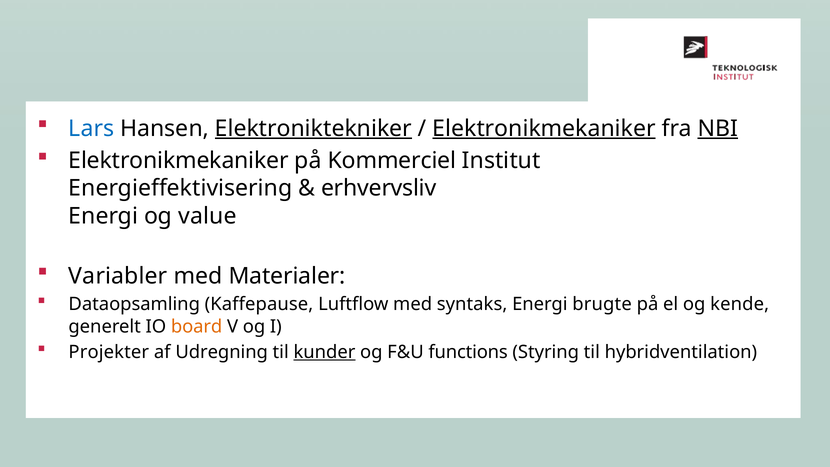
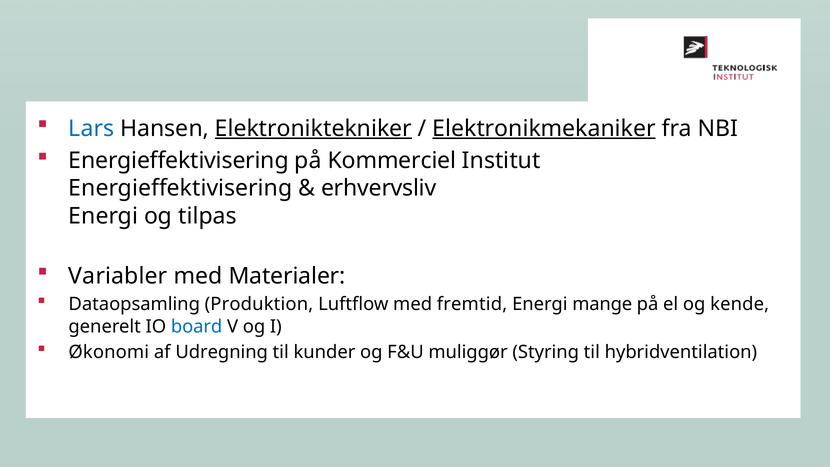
NBI underline: present -> none
Elektronikmekaniker at (179, 161): Elektronikmekaniker -> Energieffektivisering
value: value -> tilpas
Kaffepause: Kaffepause -> Produktion
syntaks: syntaks -> fremtid
brugte: brugte -> mange
board colour: orange -> blue
Projekter: Projekter -> Økonomi
kunder underline: present -> none
functions: functions -> muliggør
